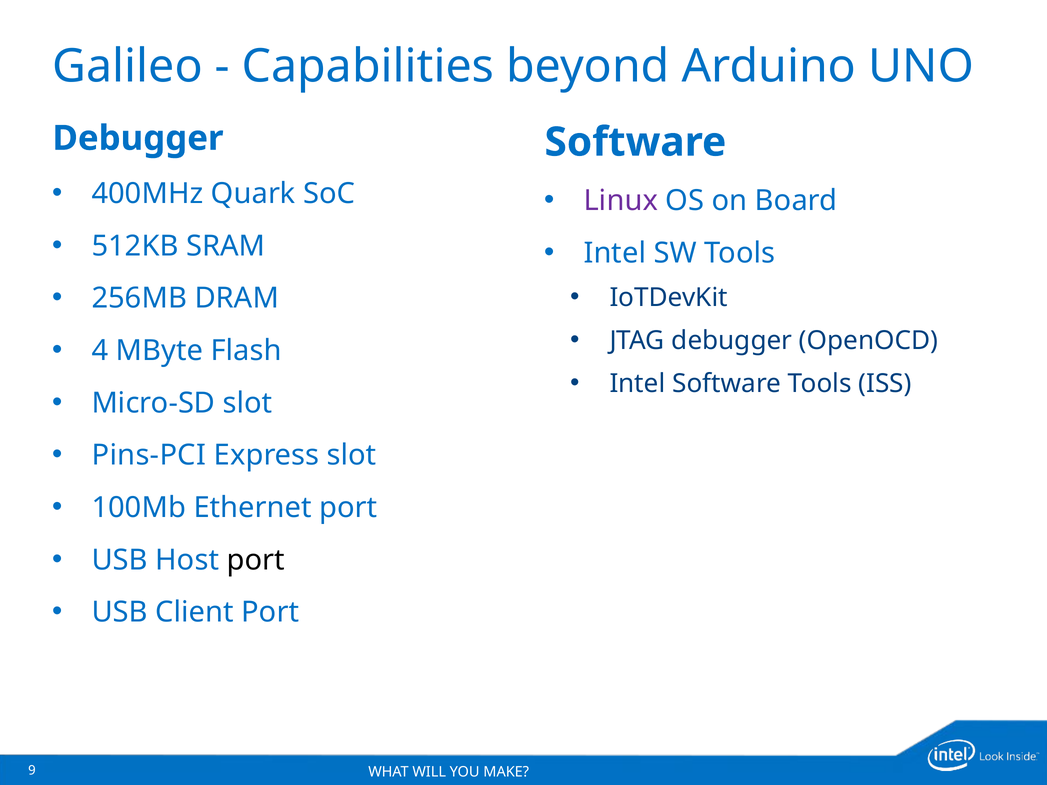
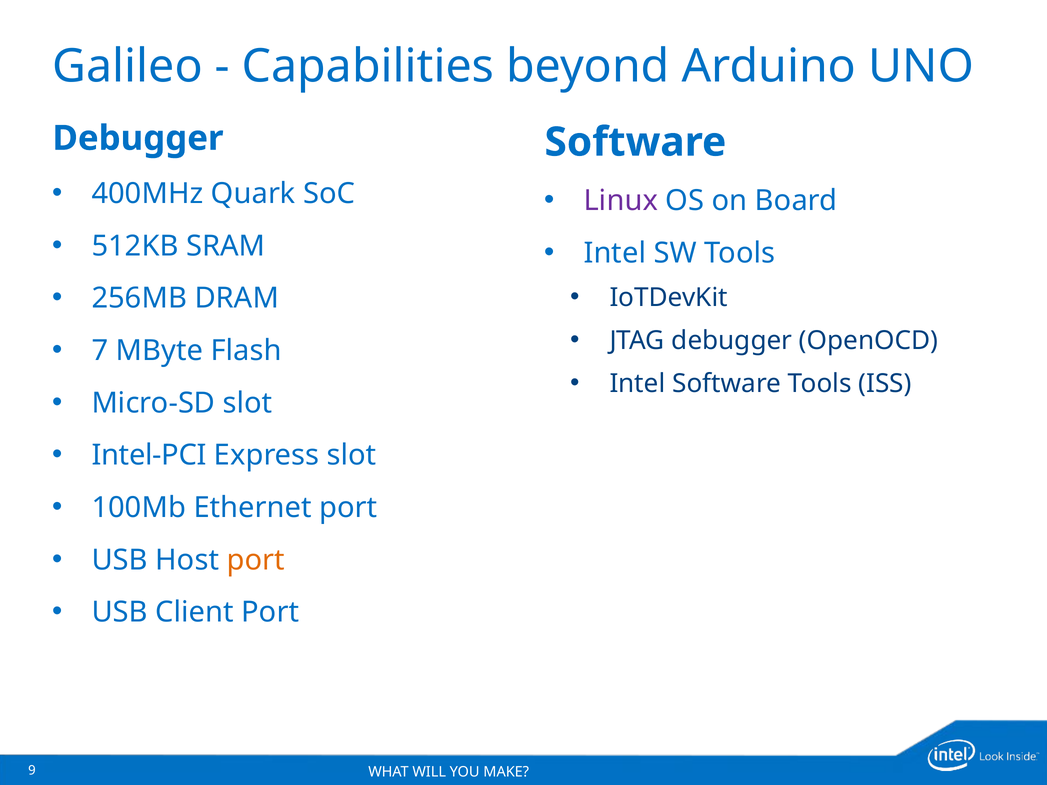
4: 4 -> 7
Pins-PCI: Pins-PCI -> Intel-PCI
port at (256, 560) colour: black -> orange
